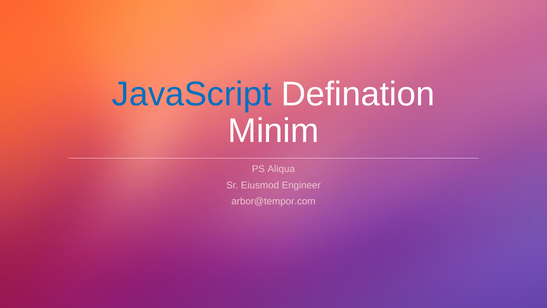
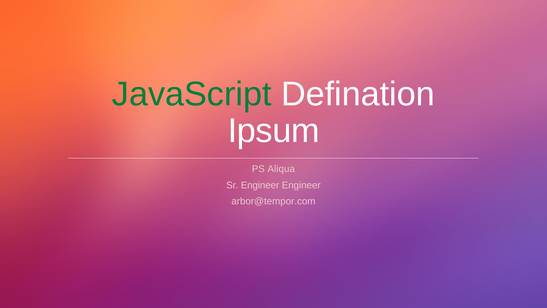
JavaScript colour: blue -> green
Minim: Minim -> Ipsum
Sr Eiusmod: Eiusmod -> Engineer
